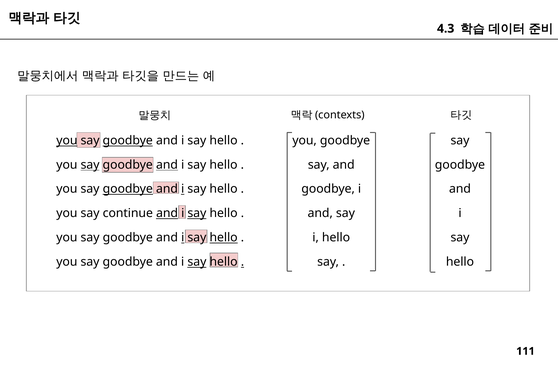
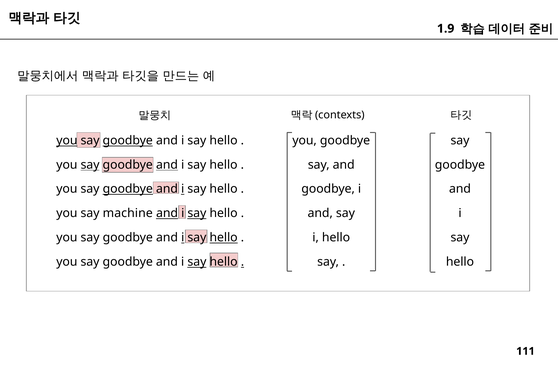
4.3: 4.3 -> 1.9
continue: continue -> machine
